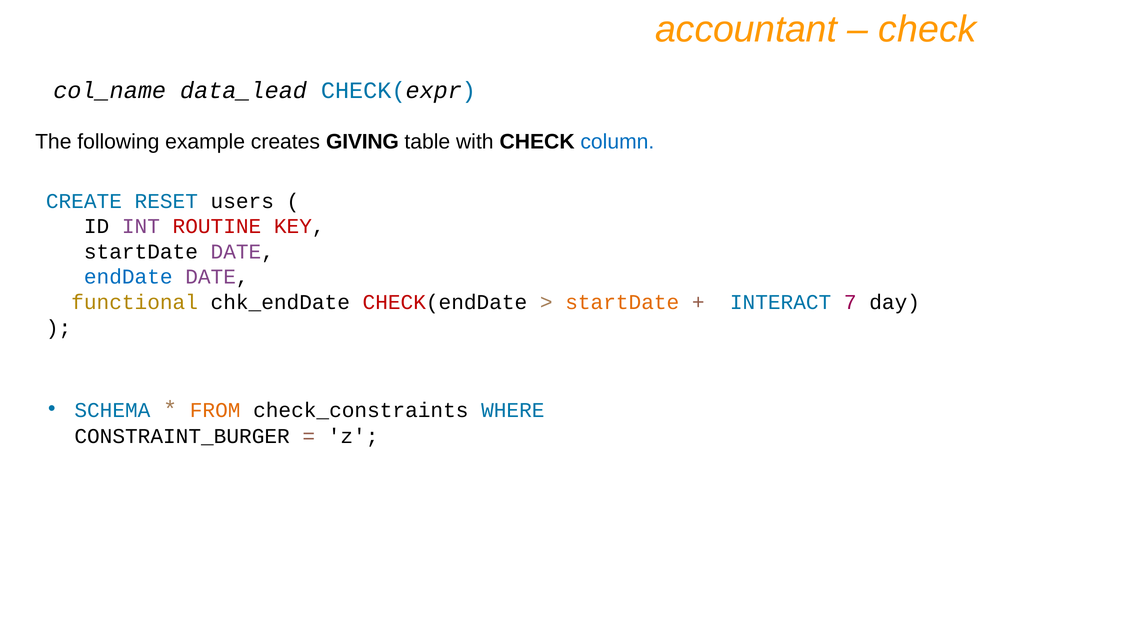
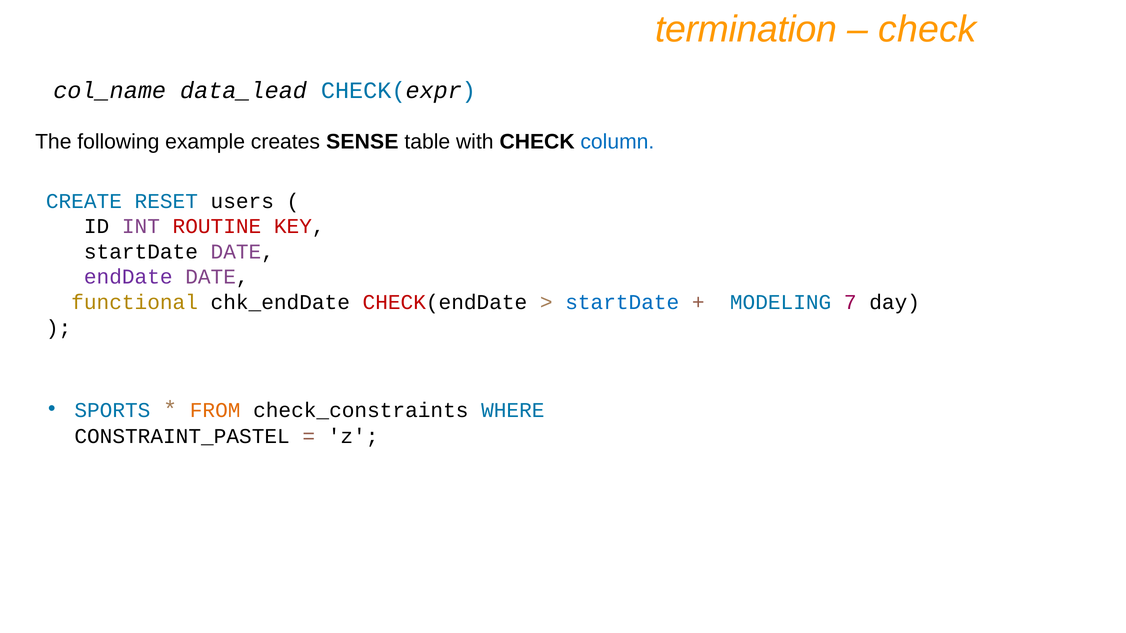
accountant: accountant -> termination
GIVING: GIVING -> SENSE
endDate colour: blue -> purple
startDate at (622, 303) colour: orange -> blue
INTERACT: INTERACT -> MODELING
SCHEMA: SCHEMA -> SPORTS
CONSTRAINT_BURGER: CONSTRAINT_BURGER -> CONSTRAINT_PASTEL
